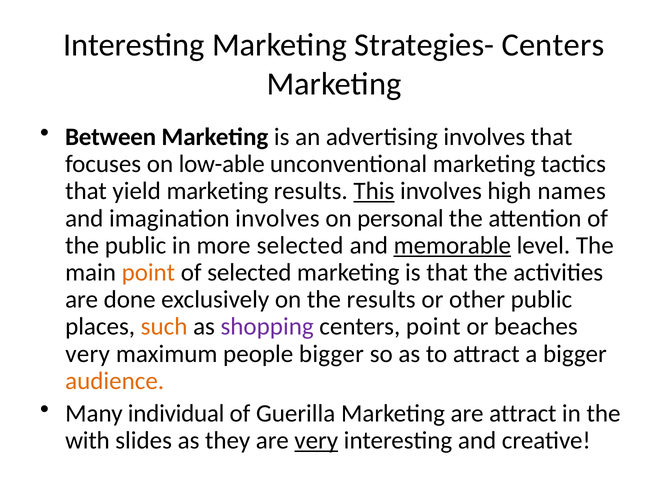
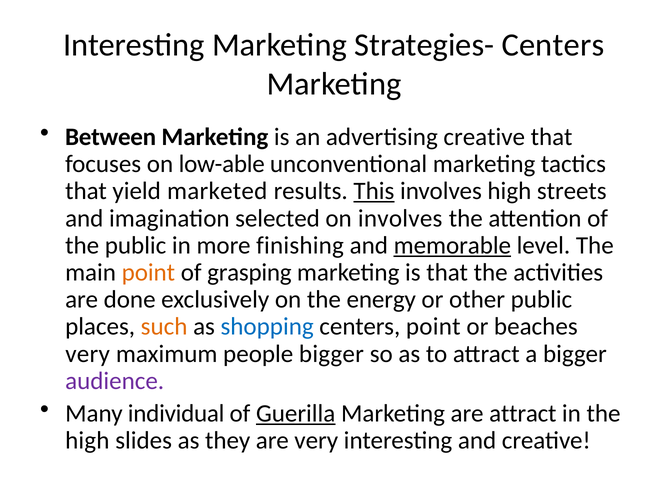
advertising involves: involves -> creative
yield marketing: marketing -> marketed
names: names -> streets
imagination involves: involves -> selected
on personal: personal -> involves
more selected: selected -> finishing
of selected: selected -> grasping
the results: results -> energy
shopping colour: purple -> blue
audience colour: orange -> purple
Guerilla underline: none -> present
with at (87, 440): with -> high
very at (316, 440) underline: present -> none
